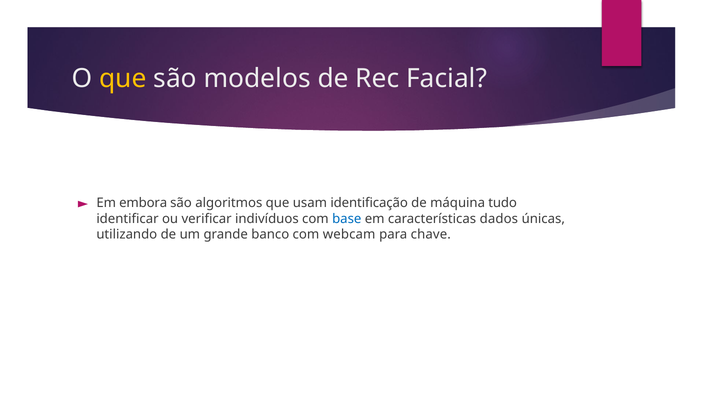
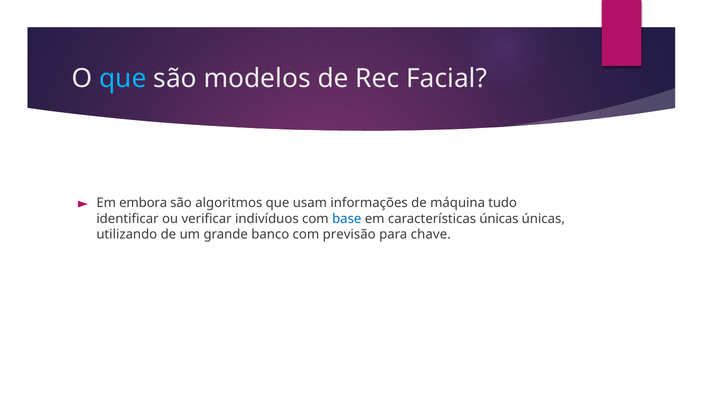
que at (123, 78) colour: yellow -> light blue
identificação: identificação -> informações
características dados: dados -> únicas
webcam: webcam -> previsão
